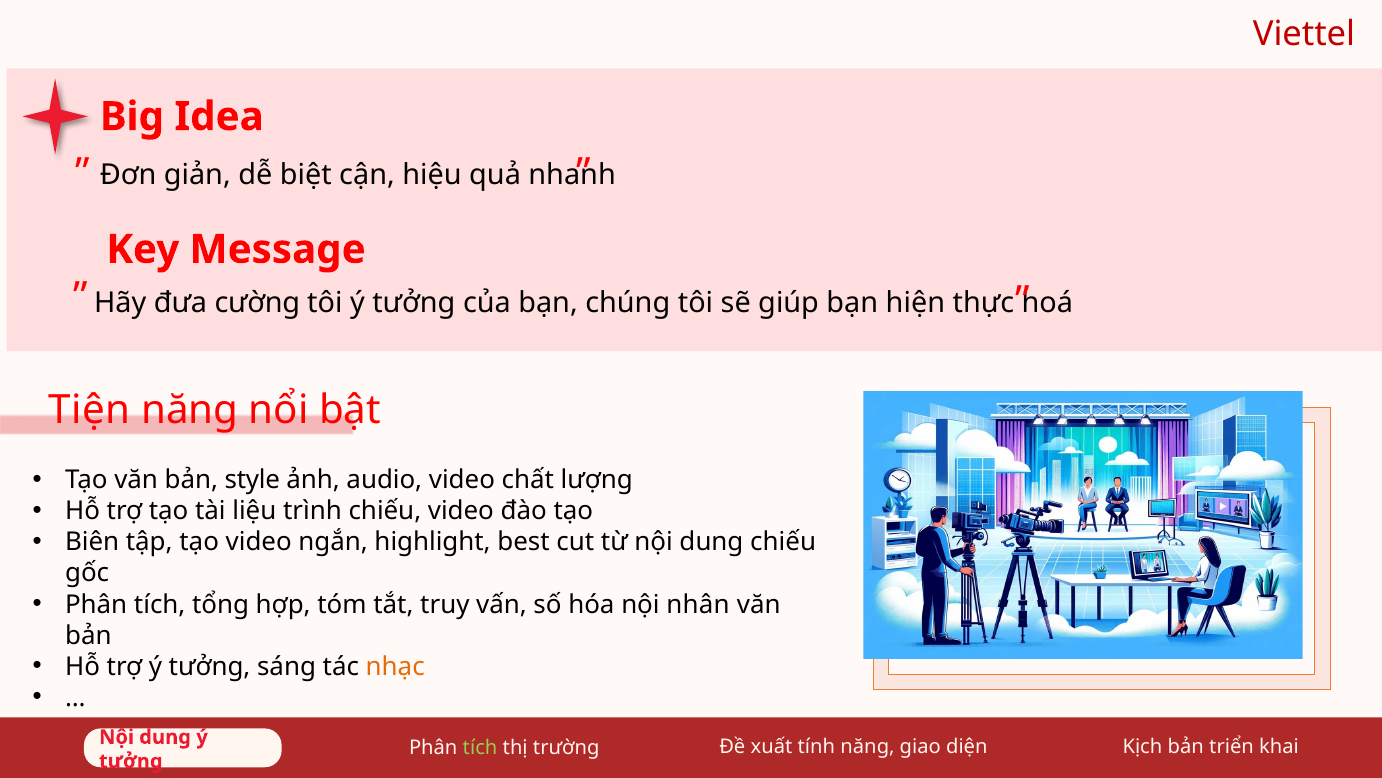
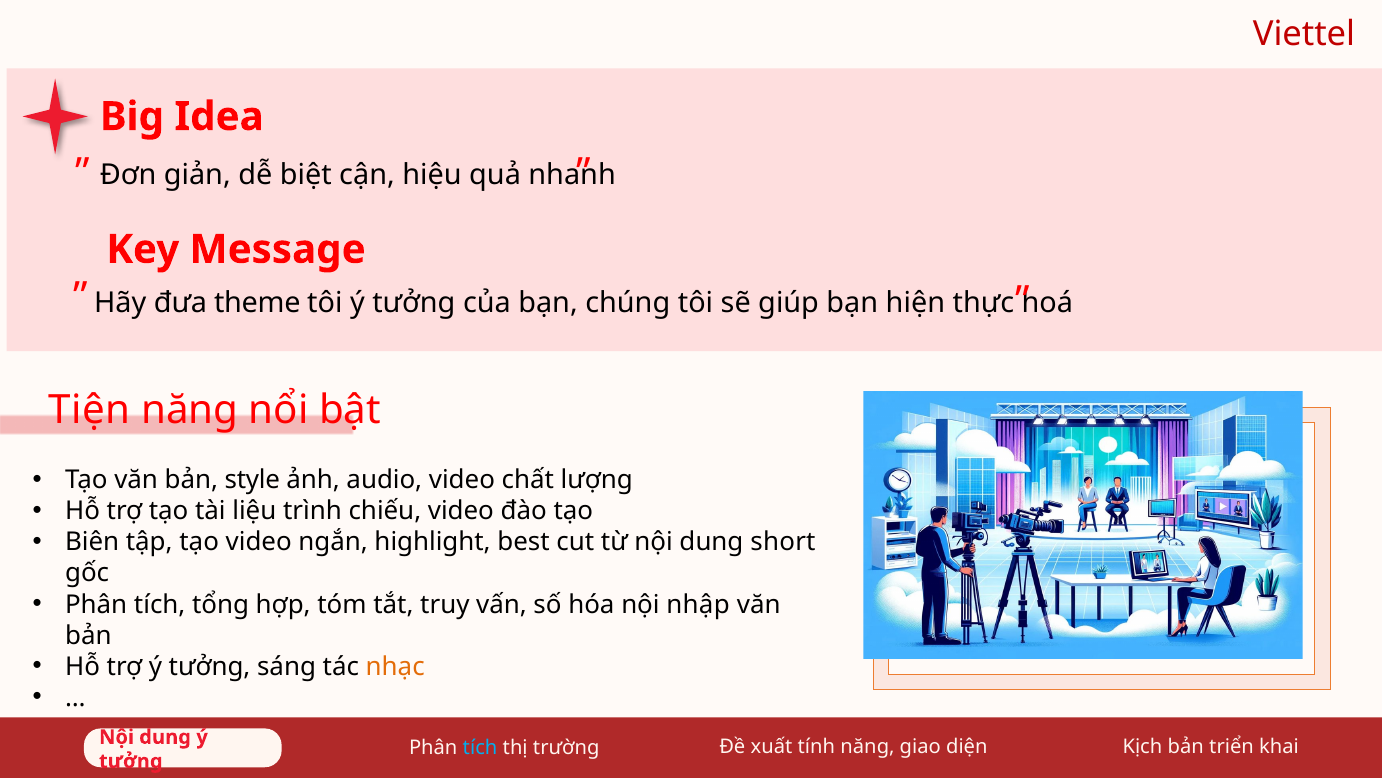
cường: cường -> theme
dung chiếu: chiếu -> short
nhân: nhân -> nhập
tích at (480, 747) colour: light green -> light blue
